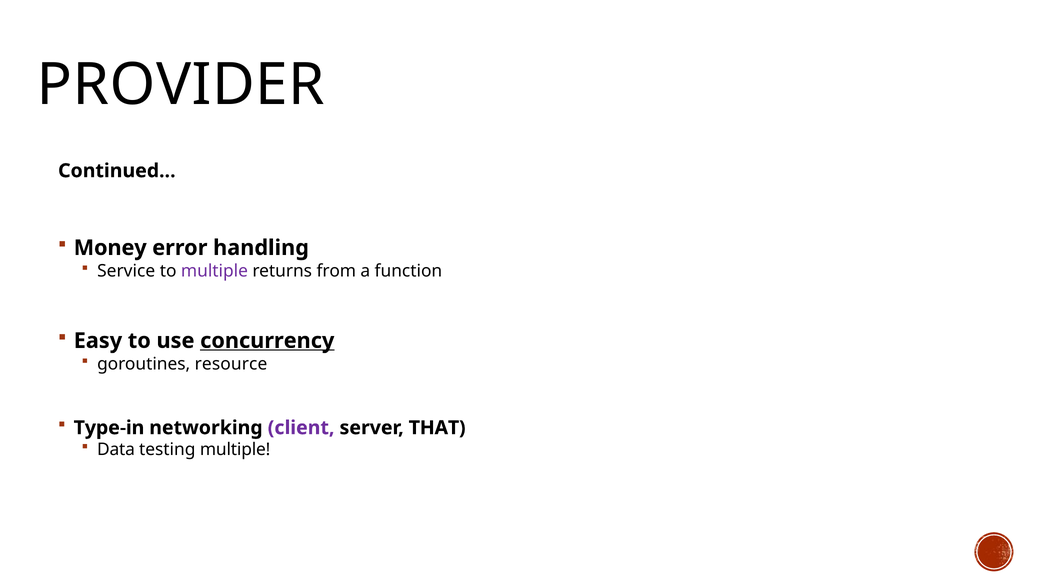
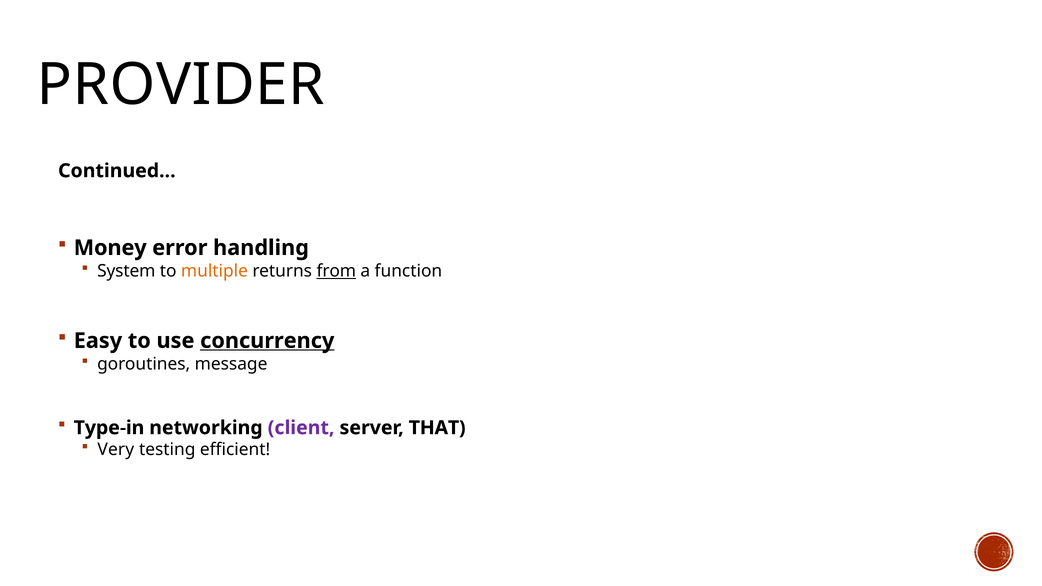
Service: Service -> System
multiple at (214, 271) colour: purple -> orange
from underline: none -> present
resource: resource -> message
Data: Data -> Very
testing multiple: multiple -> efficient
